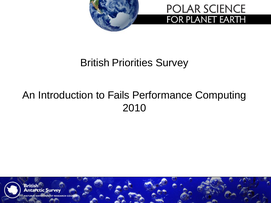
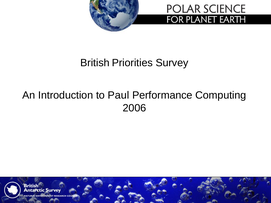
Fails: Fails -> Paul
2010: 2010 -> 2006
